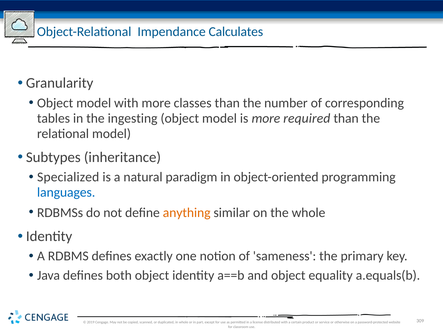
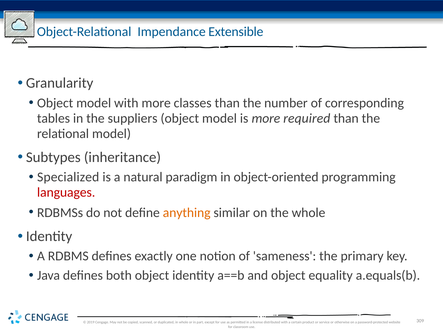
Calculates: Calculates -> Extensible
ingesting: ingesting -> suppliers
languages colour: blue -> red
